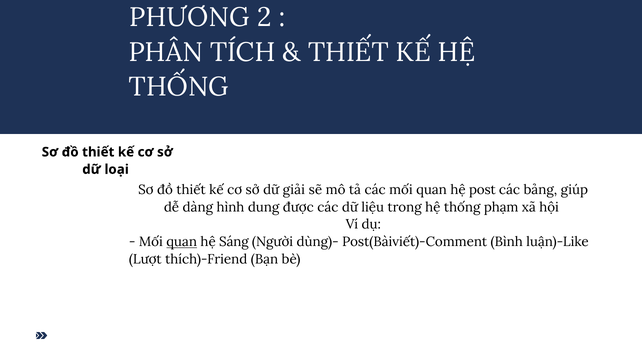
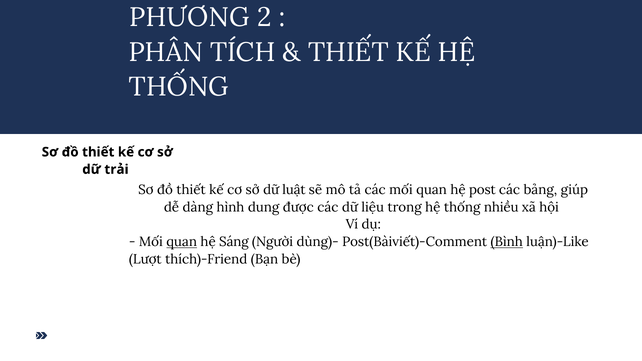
loại: loại -> trải
giải: giải -> luật
phạm: phạm -> nhiều
Bình underline: none -> present
